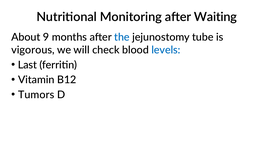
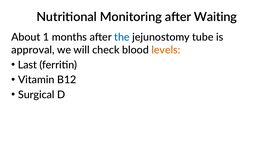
9: 9 -> 1
vigorous: vigorous -> approval
levels colour: blue -> orange
Tumors: Tumors -> Surgical
